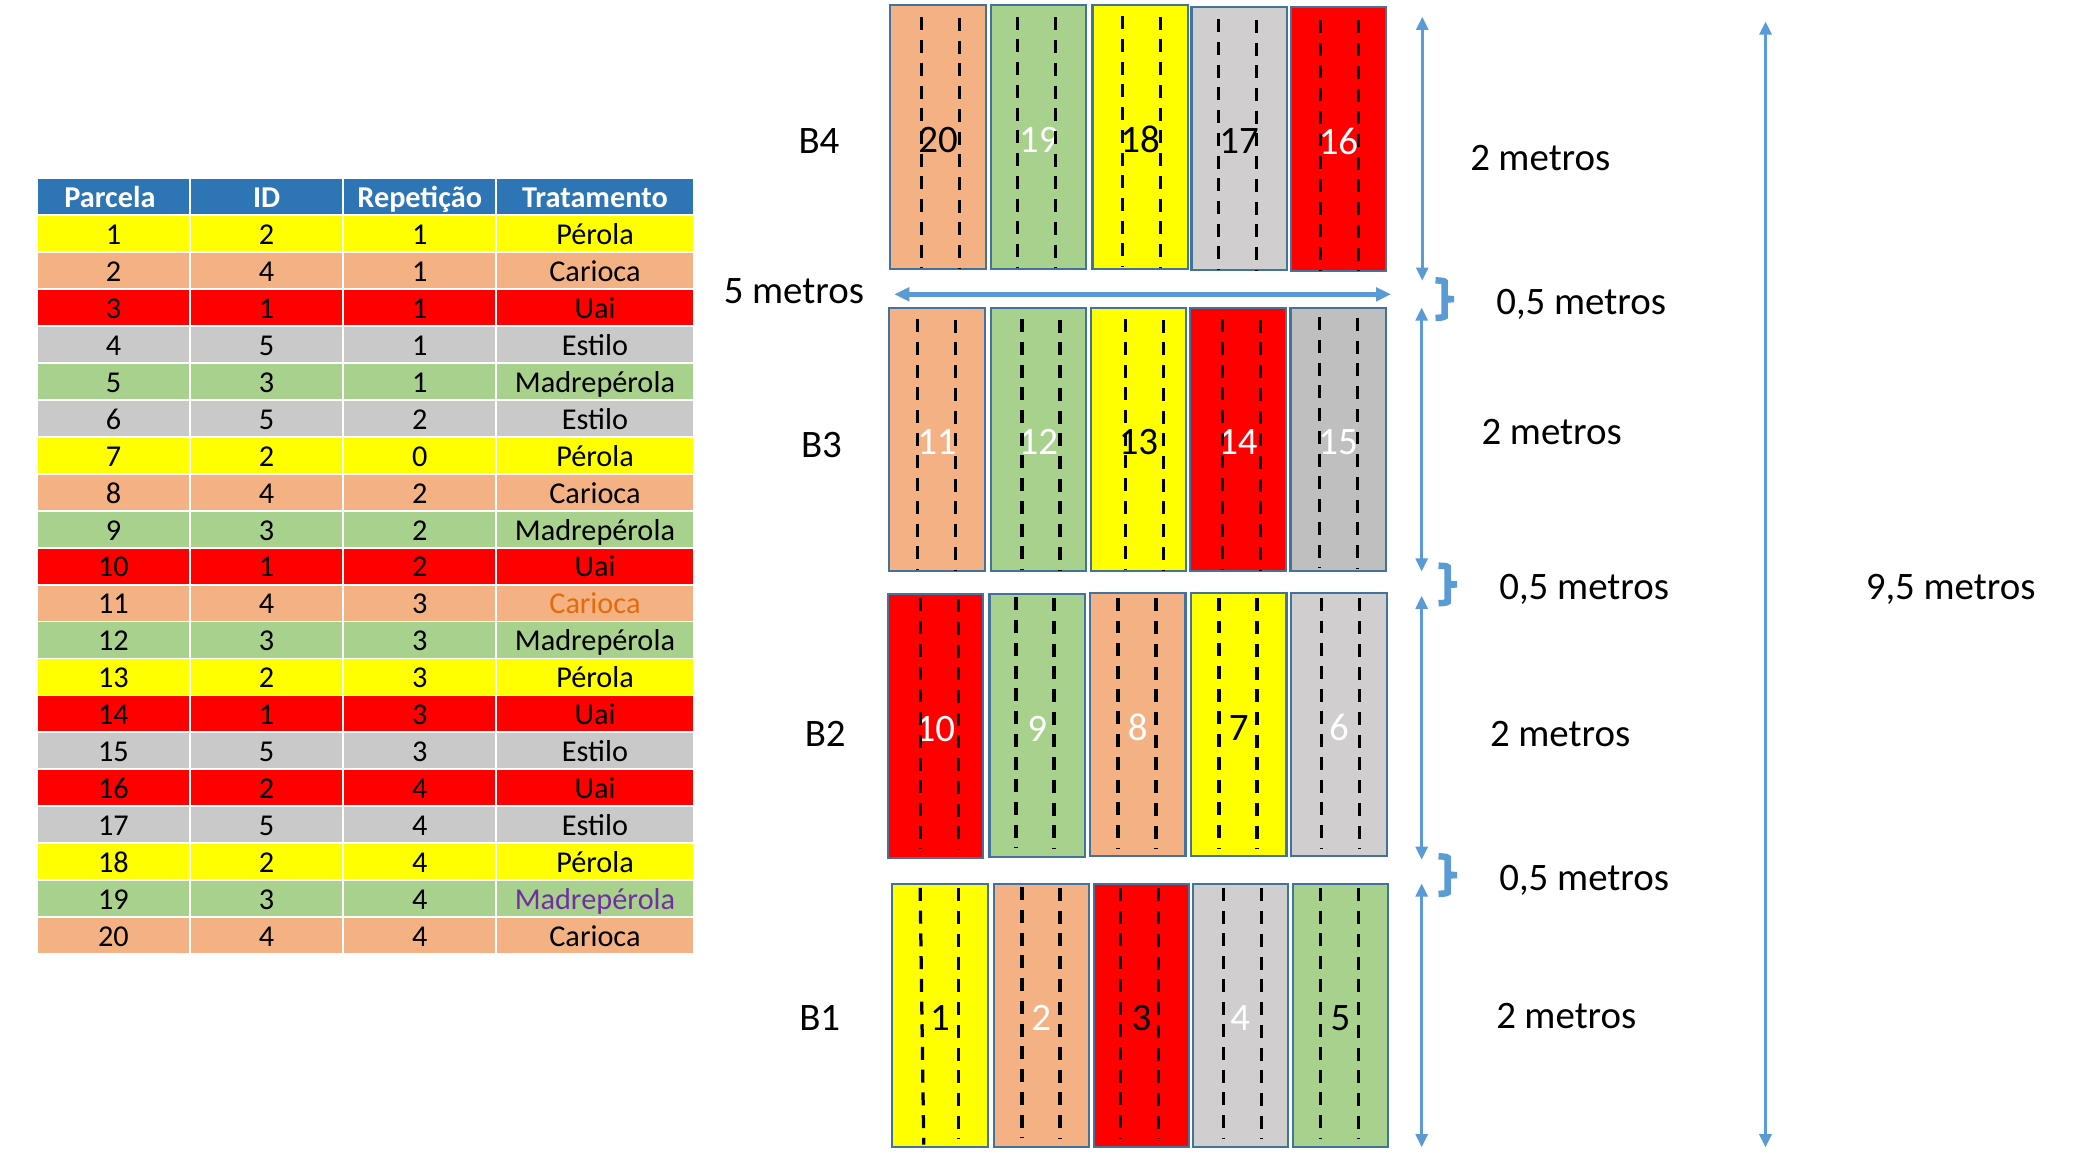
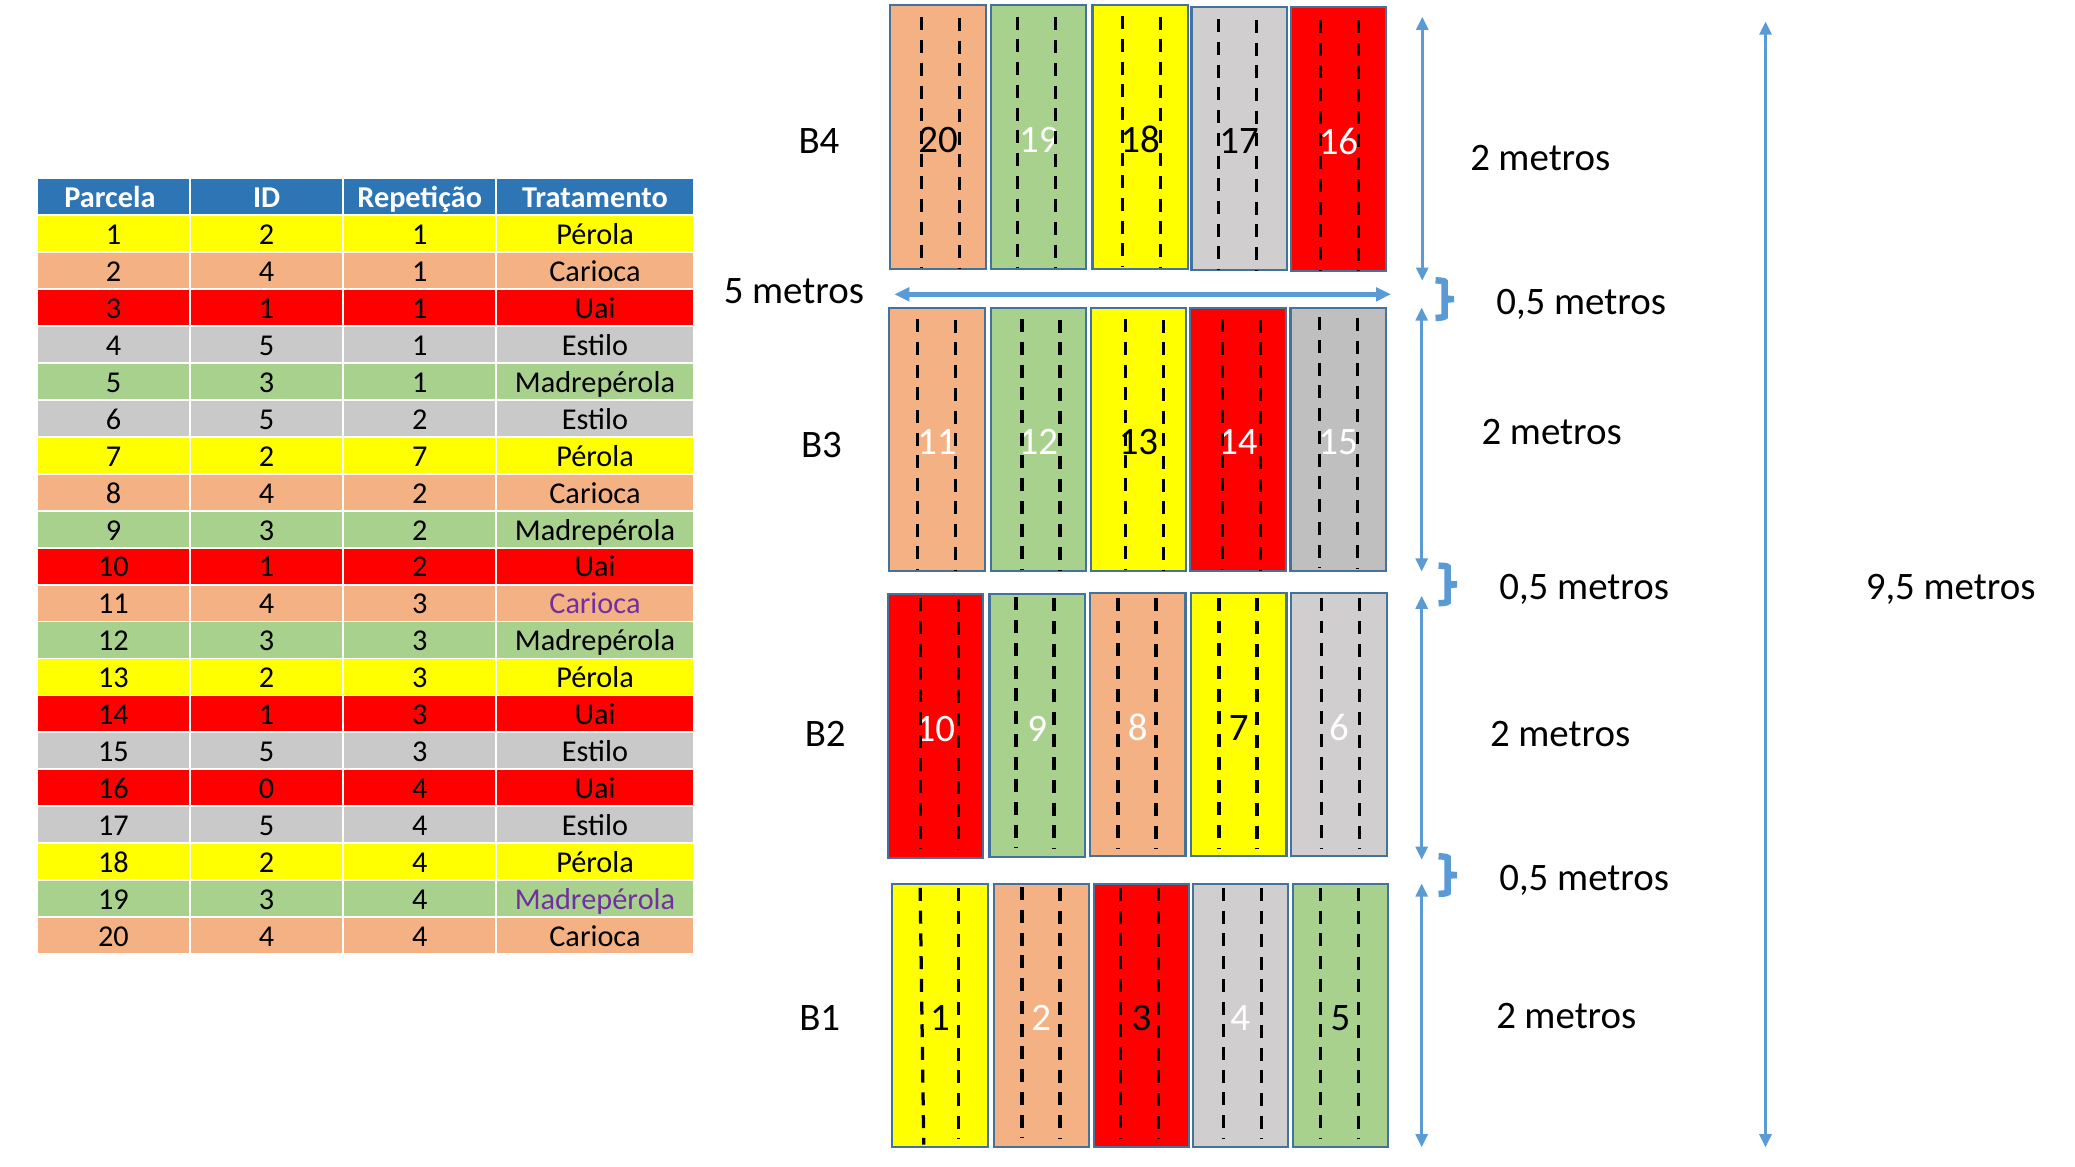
2 0: 0 -> 7
Carioca at (595, 604) colour: orange -> purple
16 2: 2 -> 0
